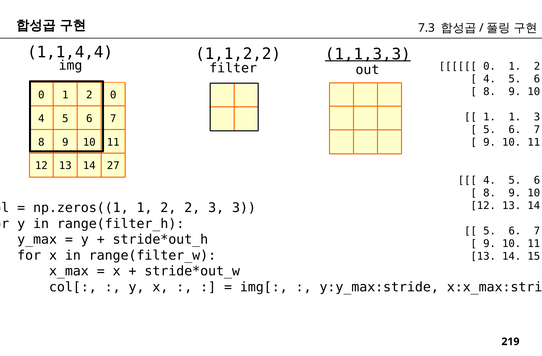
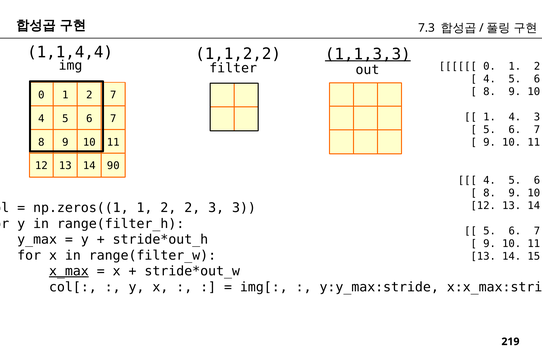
2 0: 0 -> 7
1 1: 1 -> 4
27: 27 -> 90
x_max underline: none -> present
